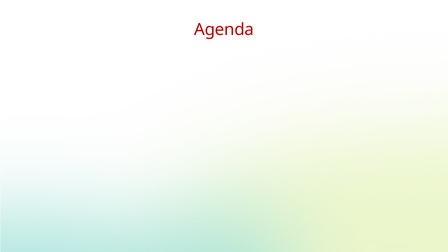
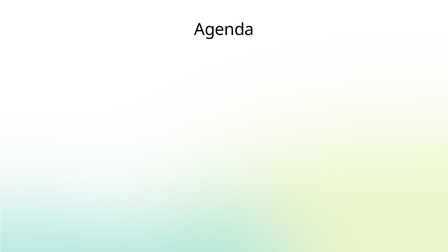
Agenda colour: red -> black
